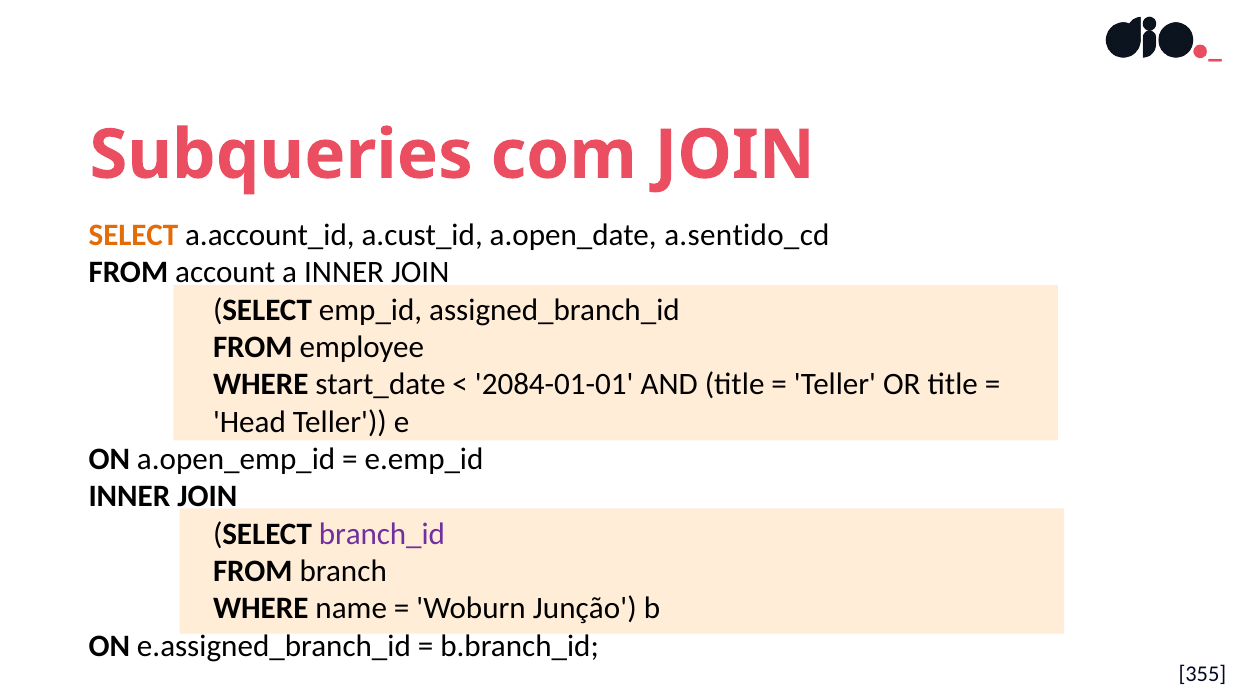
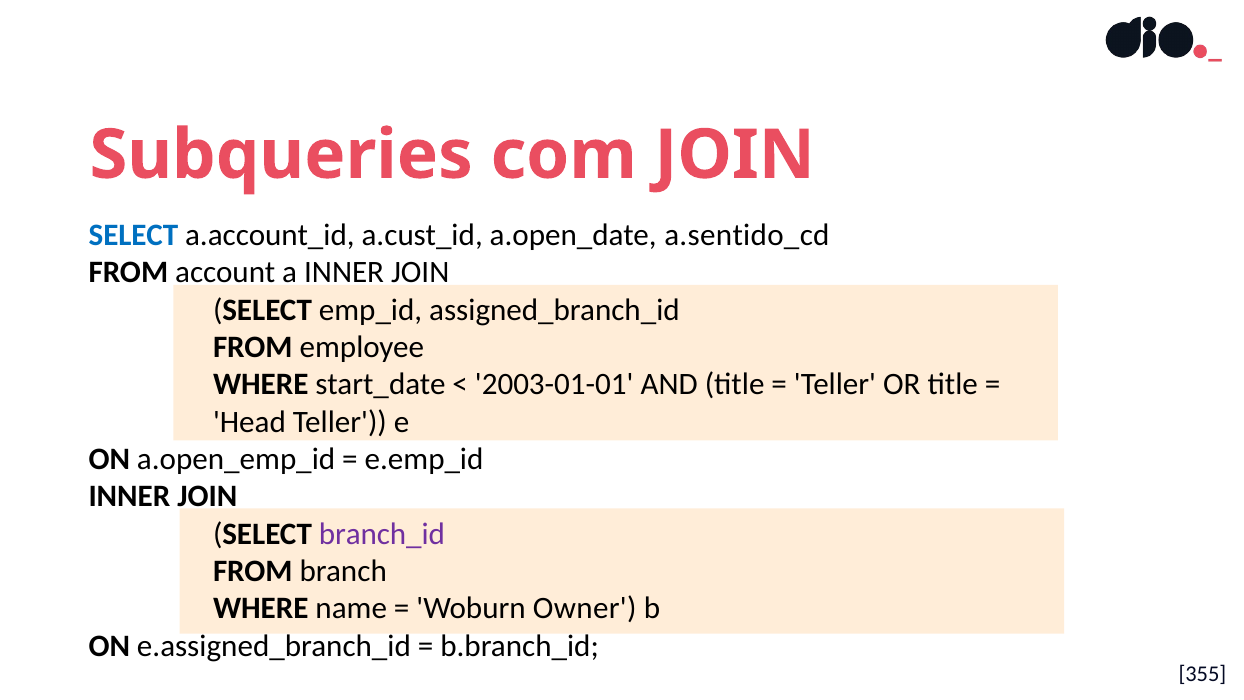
SELECT at (133, 235) colour: orange -> blue
2084-01-01: 2084-01-01 -> 2003-01-01
Junção: Junção -> Owner
